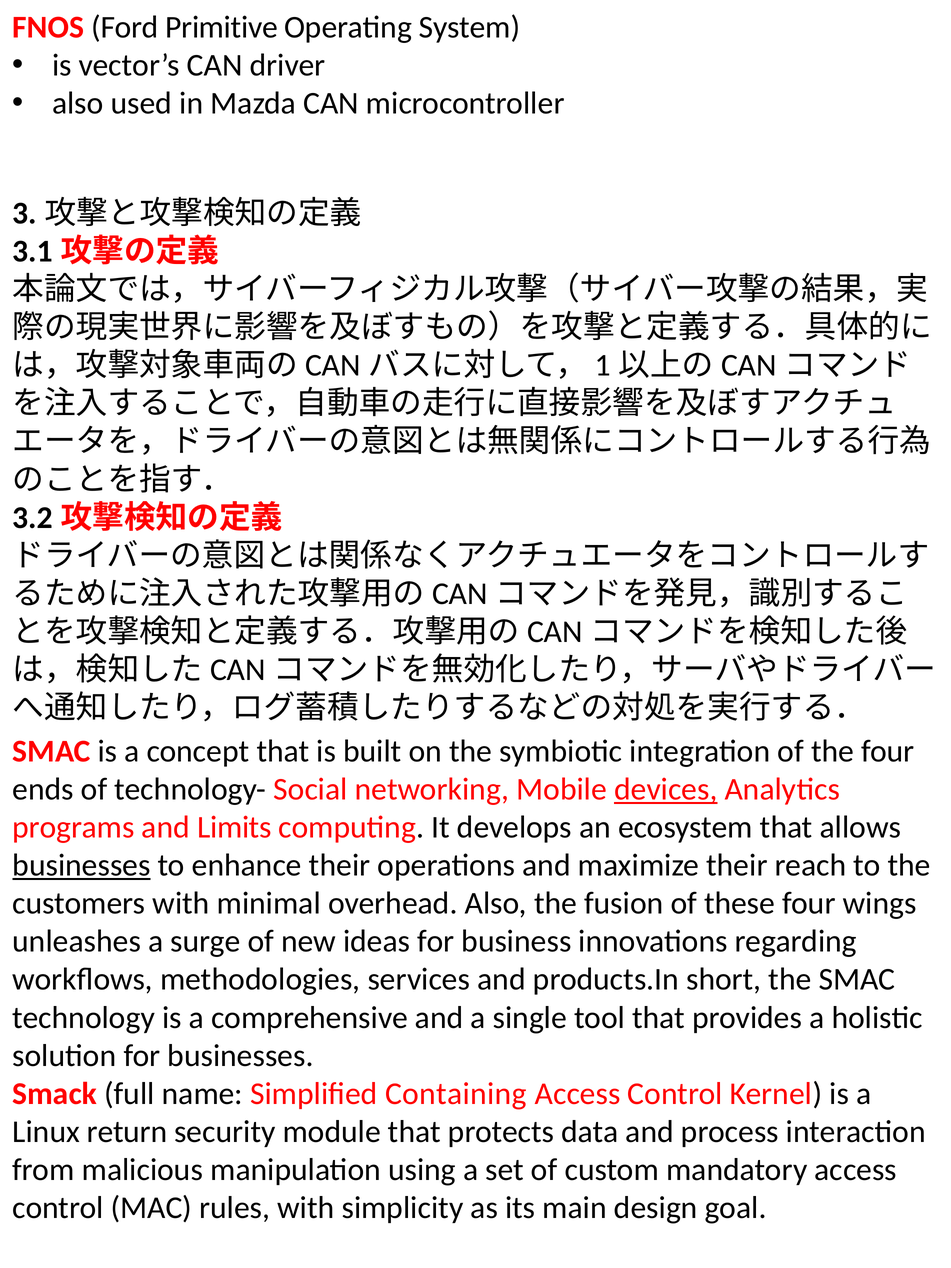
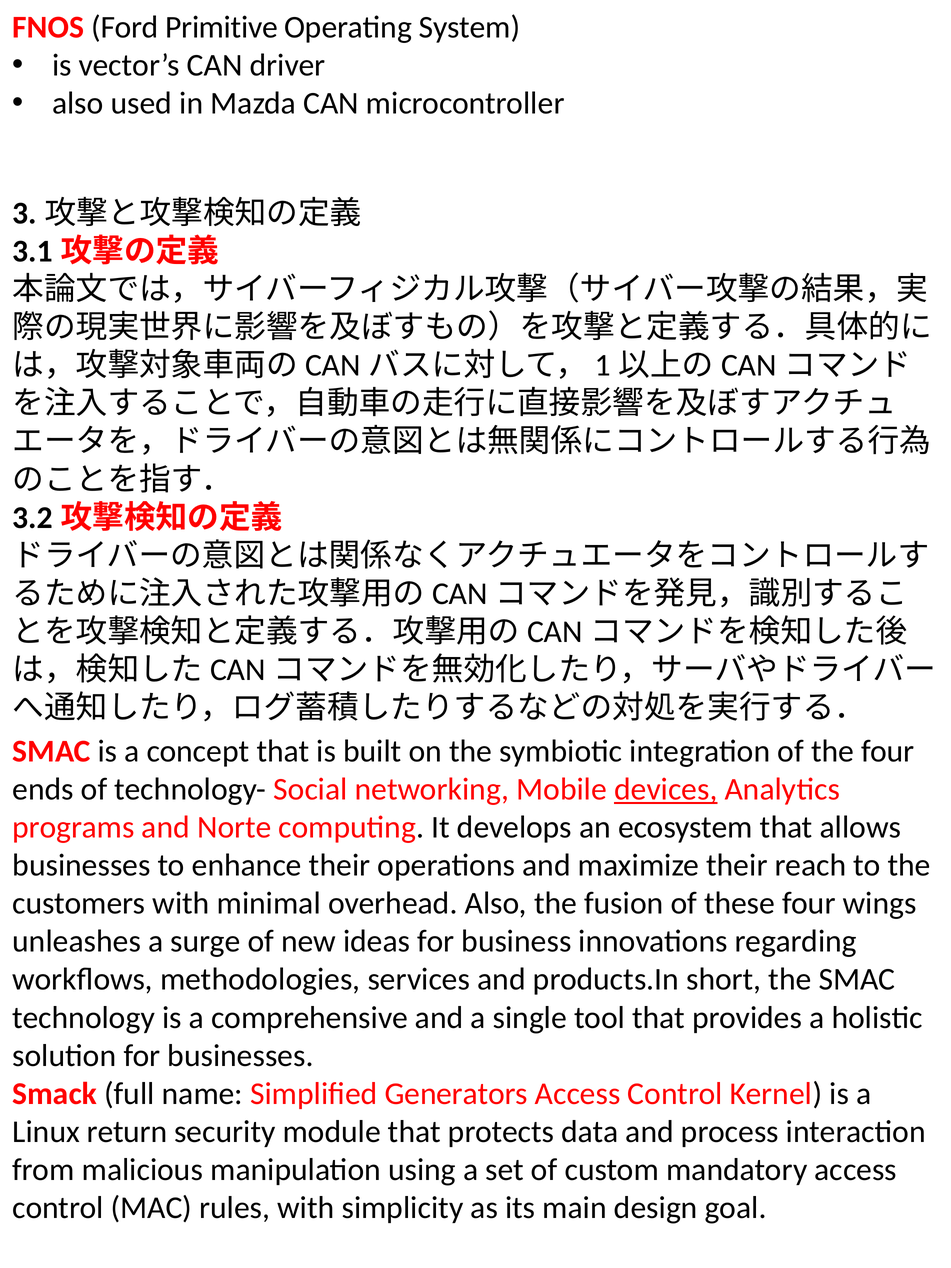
Limits: Limits -> Norte
businesses at (82, 865) underline: present -> none
Containing: Containing -> Generators
